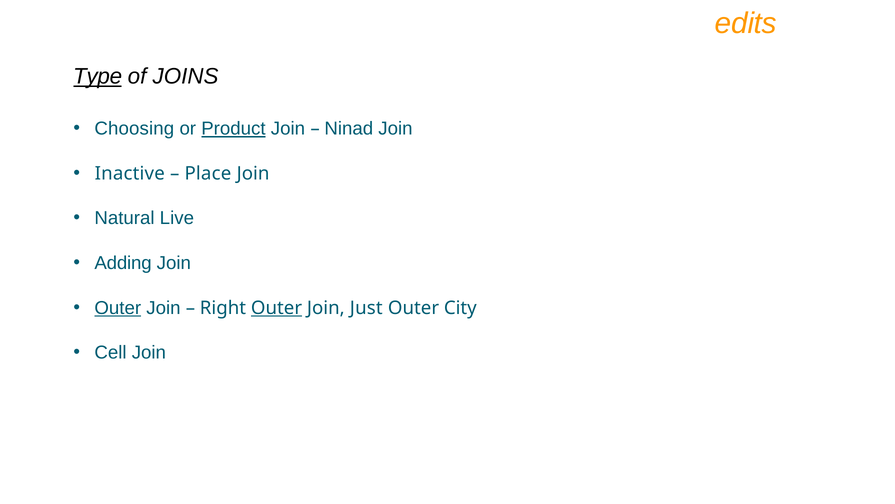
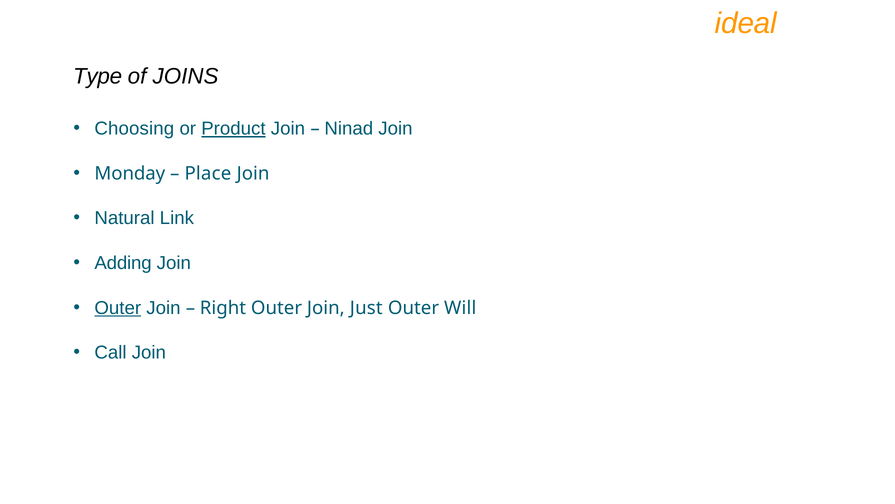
edits: edits -> ideal
Type underline: present -> none
Inactive: Inactive -> Monday
Live: Live -> Link
Outer at (277, 308) underline: present -> none
City: City -> Will
Cell: Cell -> Call
